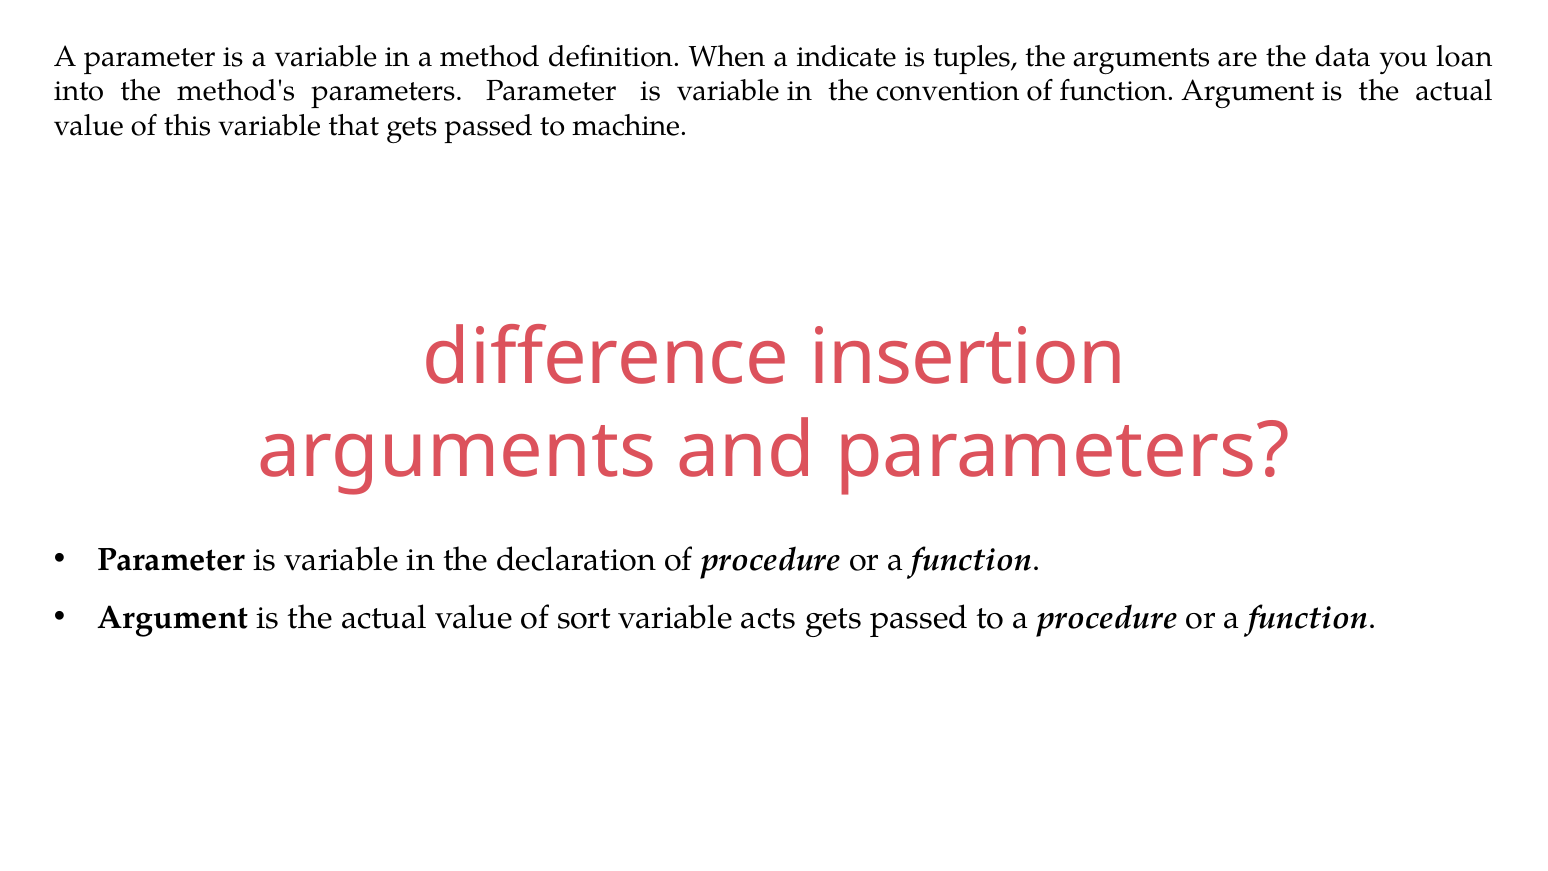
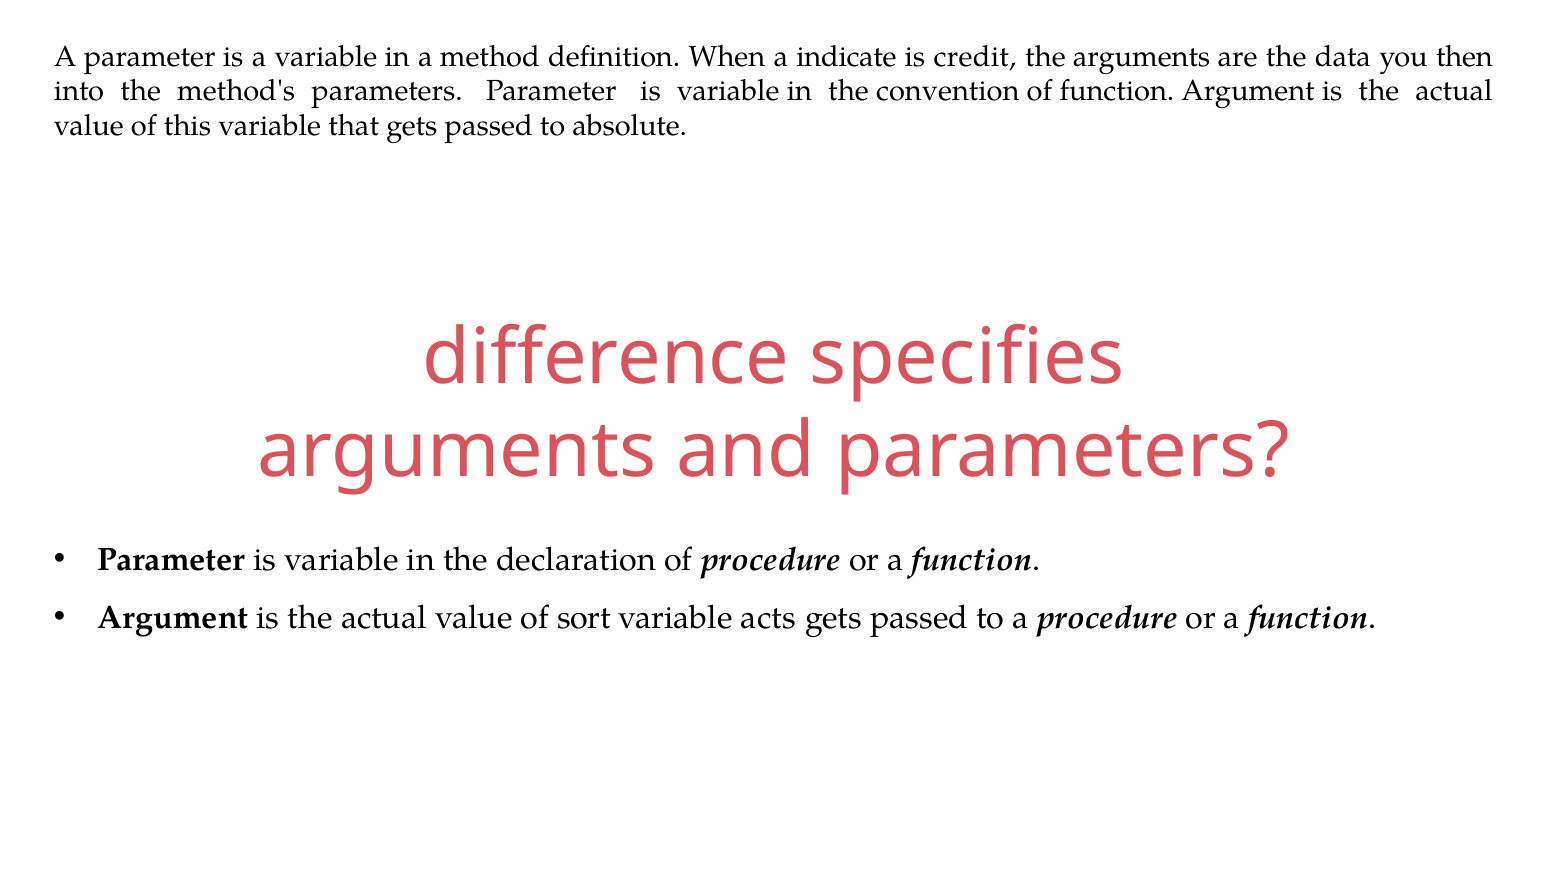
tuples: tuples -> credit
loan: loan -> then
machine: machine -> absolute
insertion: insertion -> specifies
